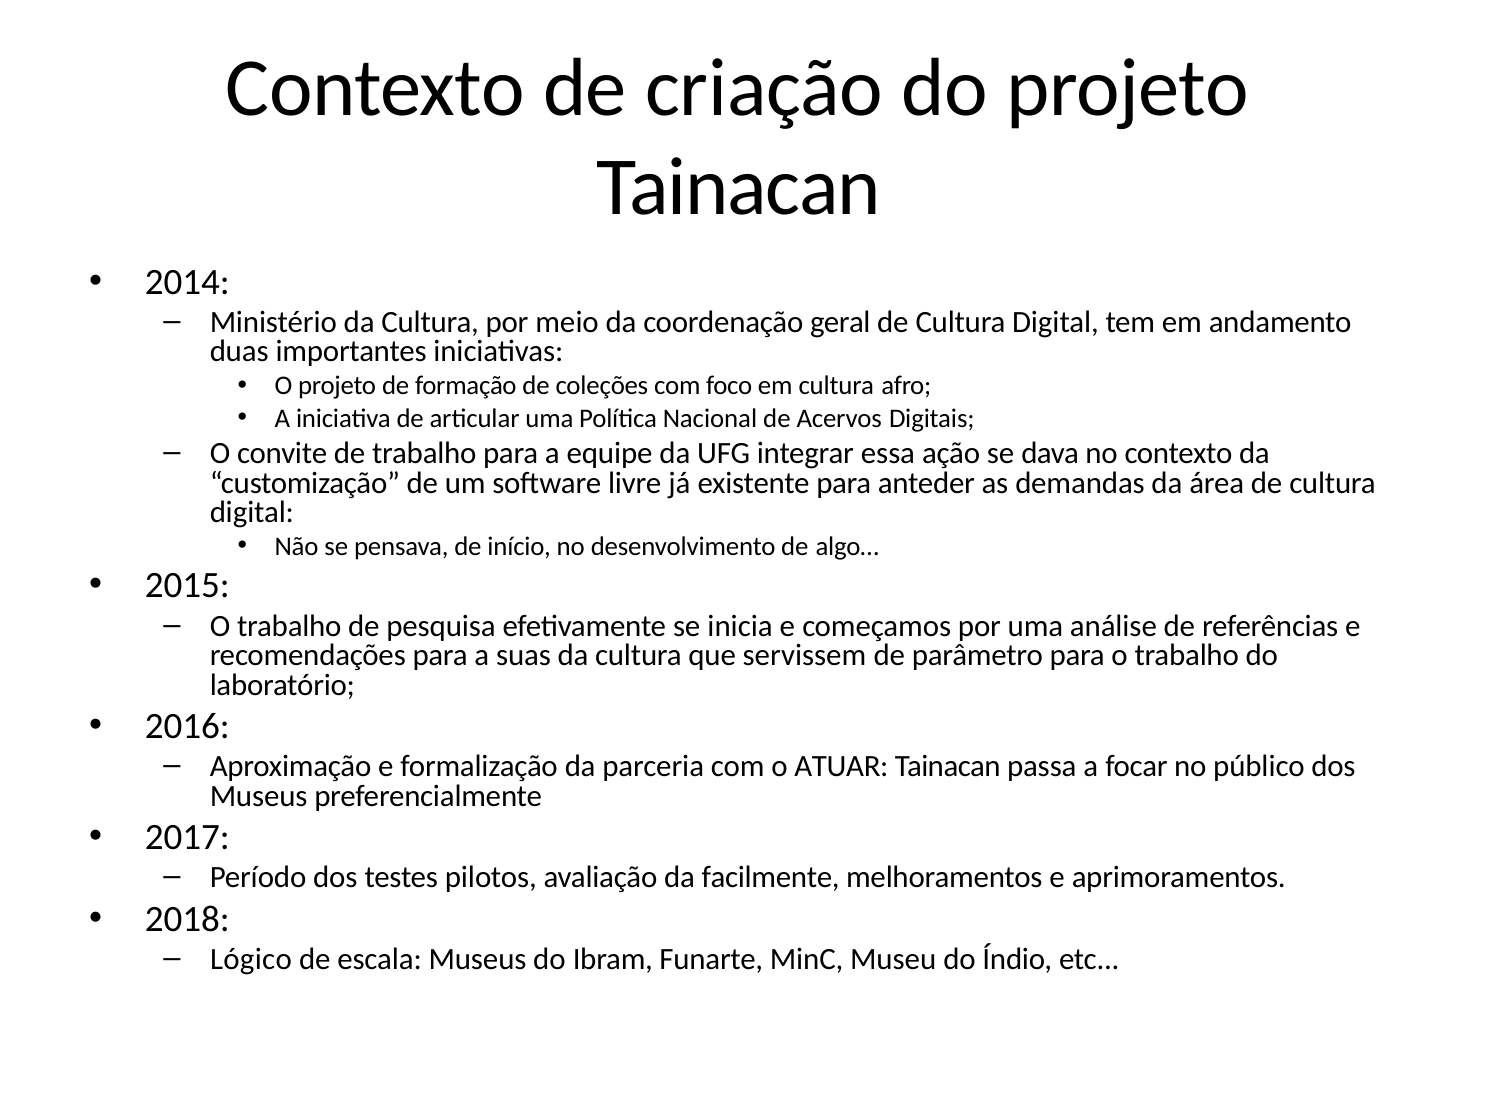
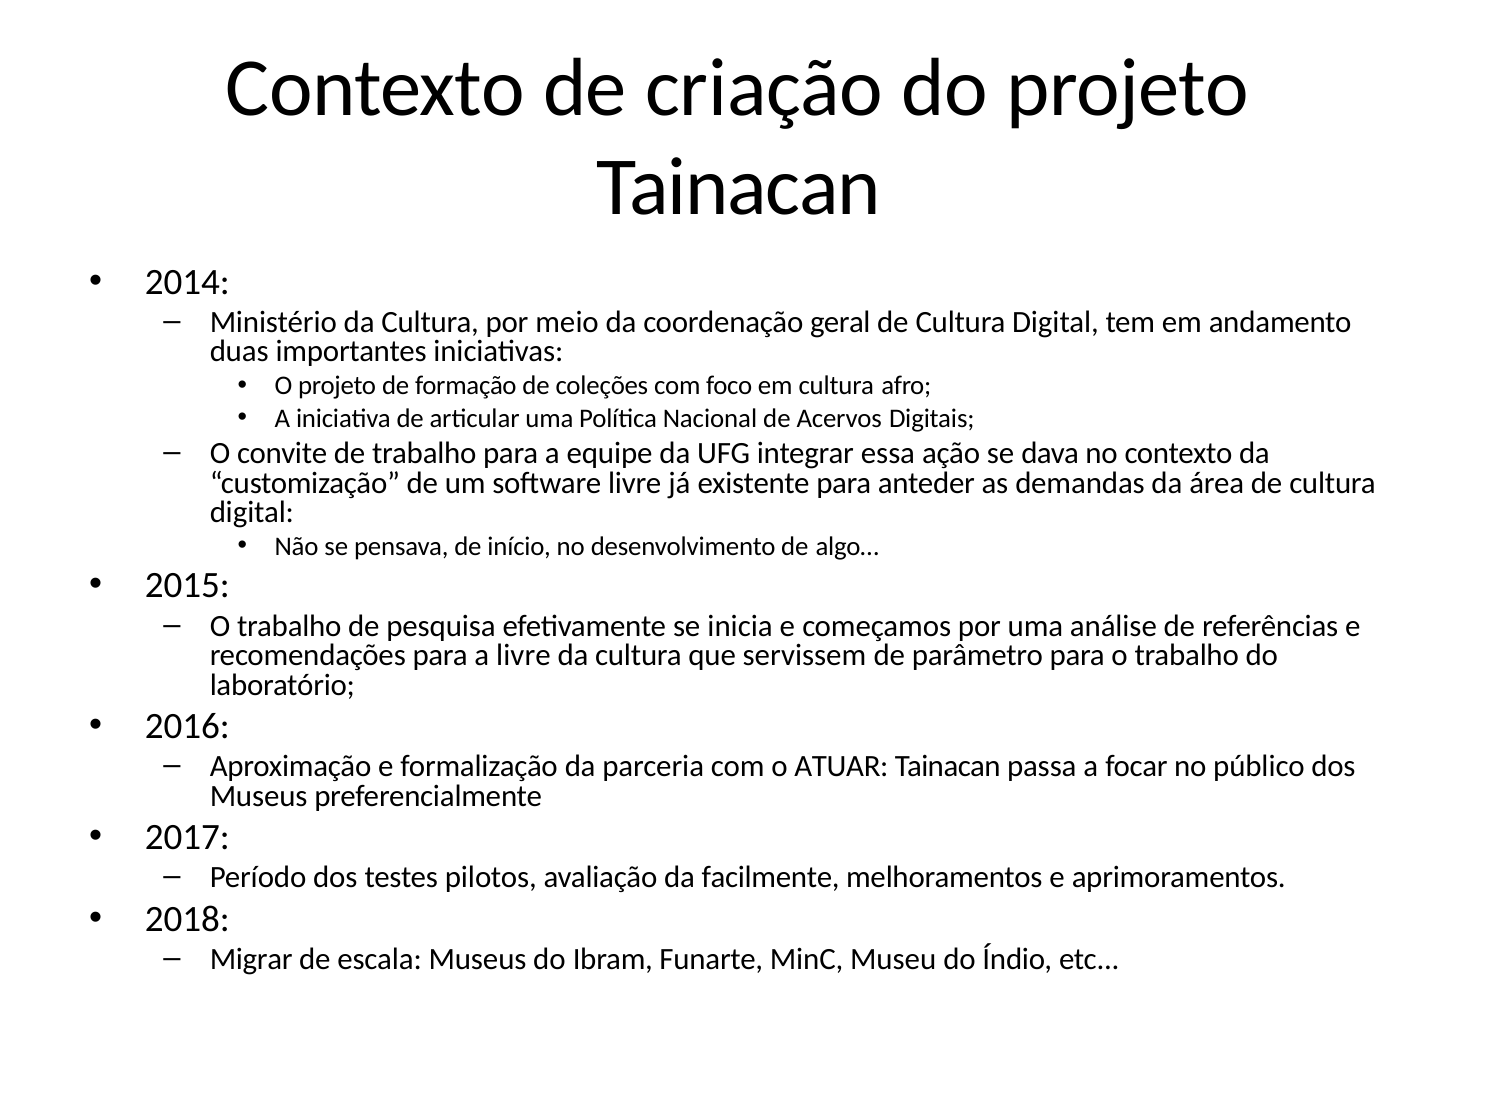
a suas: suas -> livre
Lógico: Lógico -> Migrar
